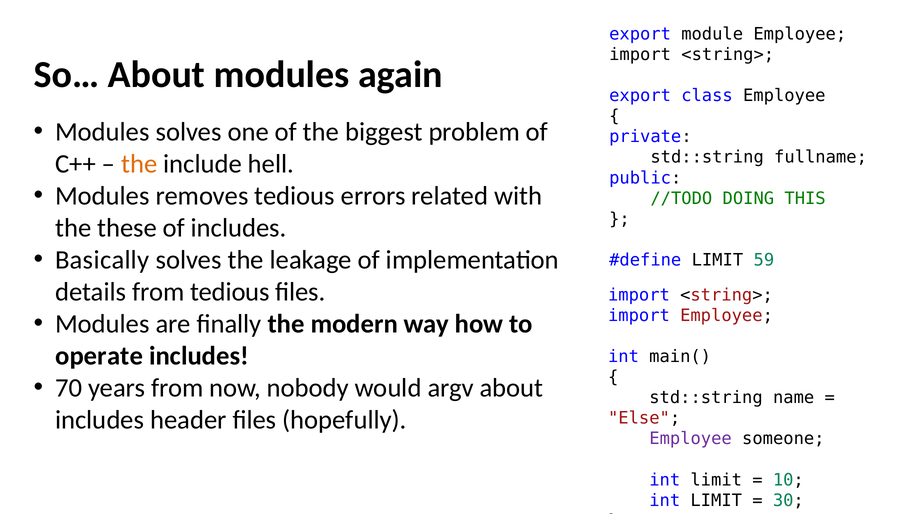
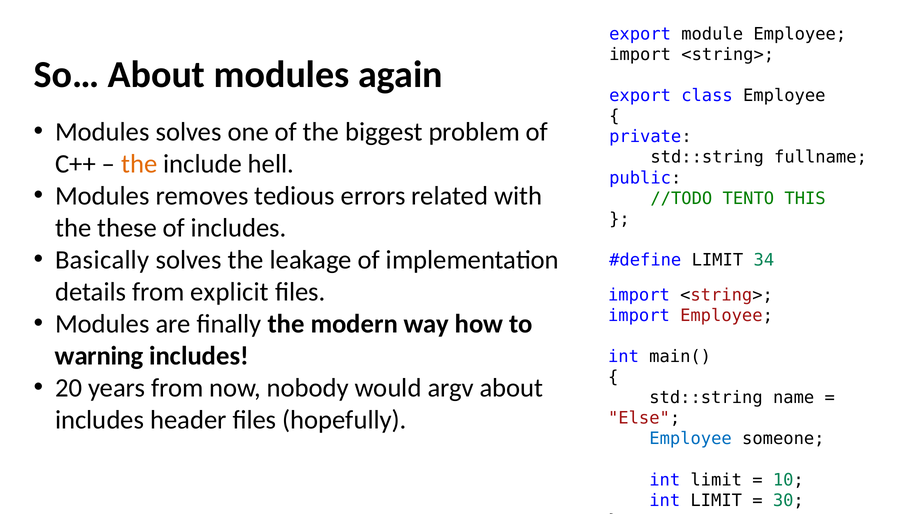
DOING: DOING -> TENTO
59: 59 -> 34
from tedious: tedious -> explicit
operate: operate -> warning
70: 70 -> 20
Employee at (691, 439) colour: purple -> blue
